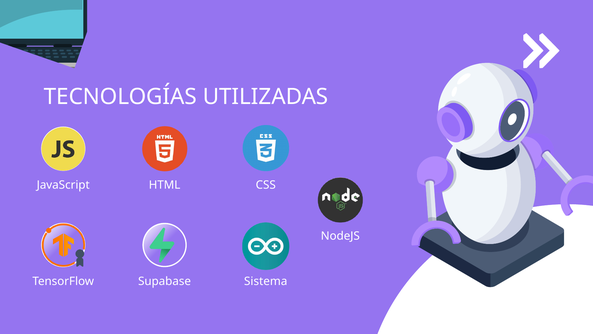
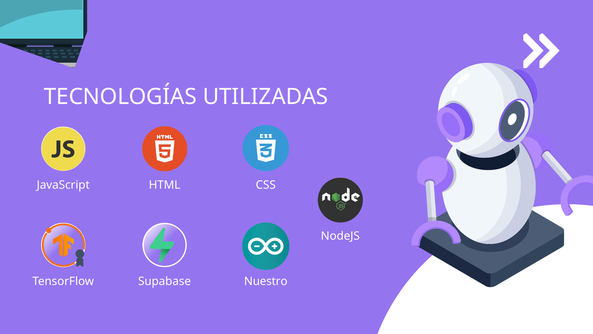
Sistema: Sistema -> Nuestro
